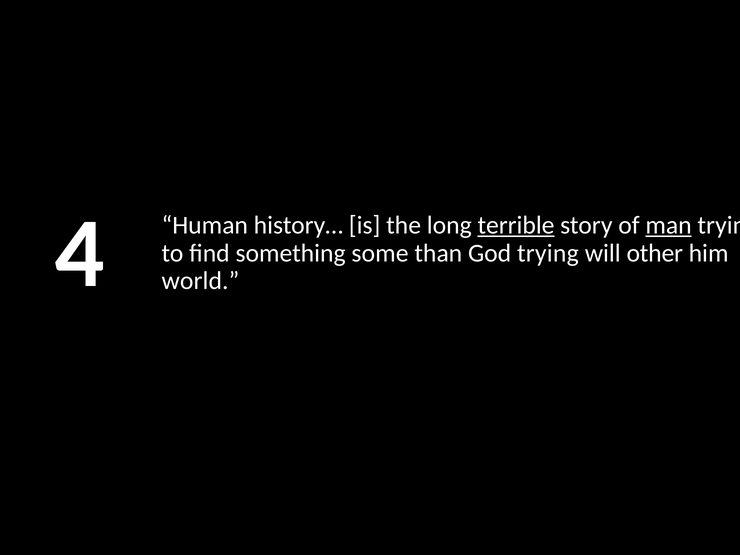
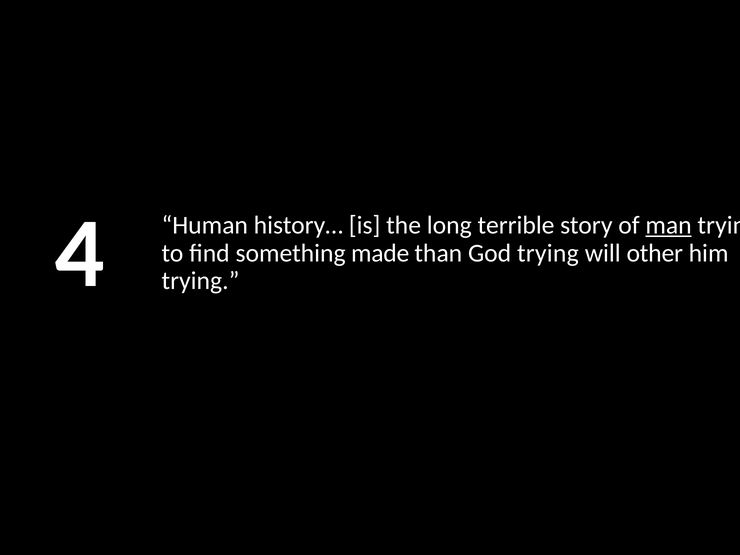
terrible underline: present -> none
some: some -> made
world at (200, 281): world -> trying
